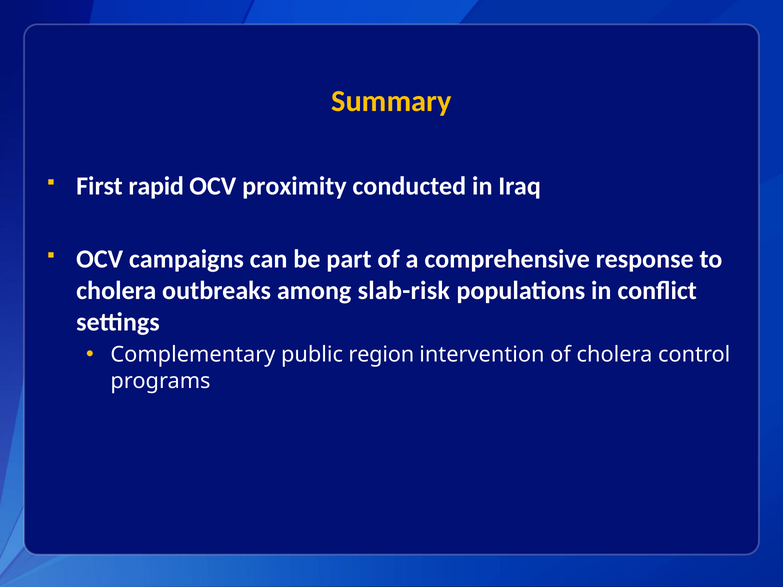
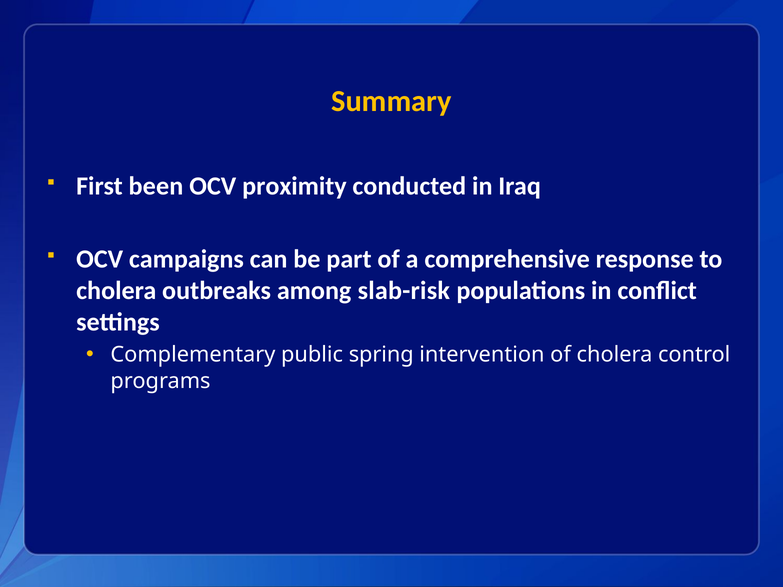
rapid: rapid -> been
region: region -> spring
